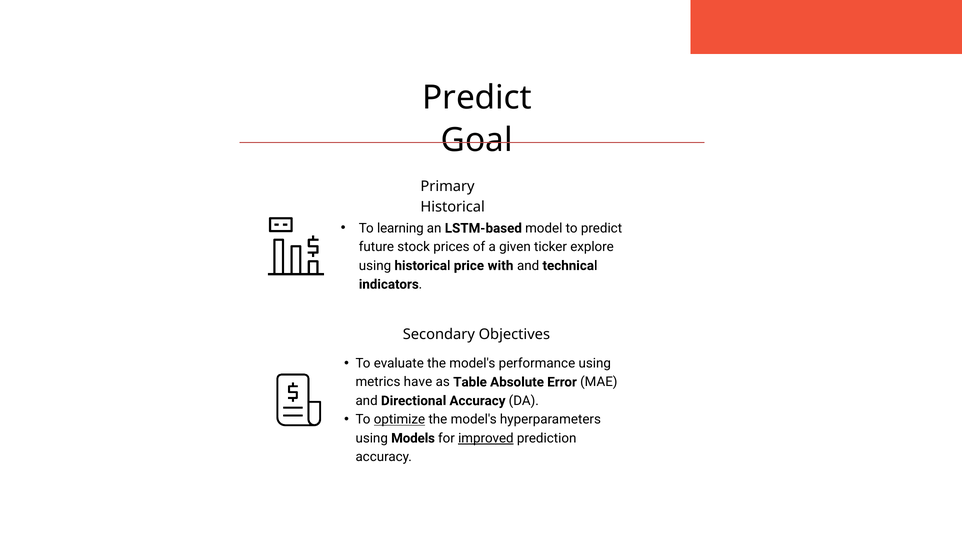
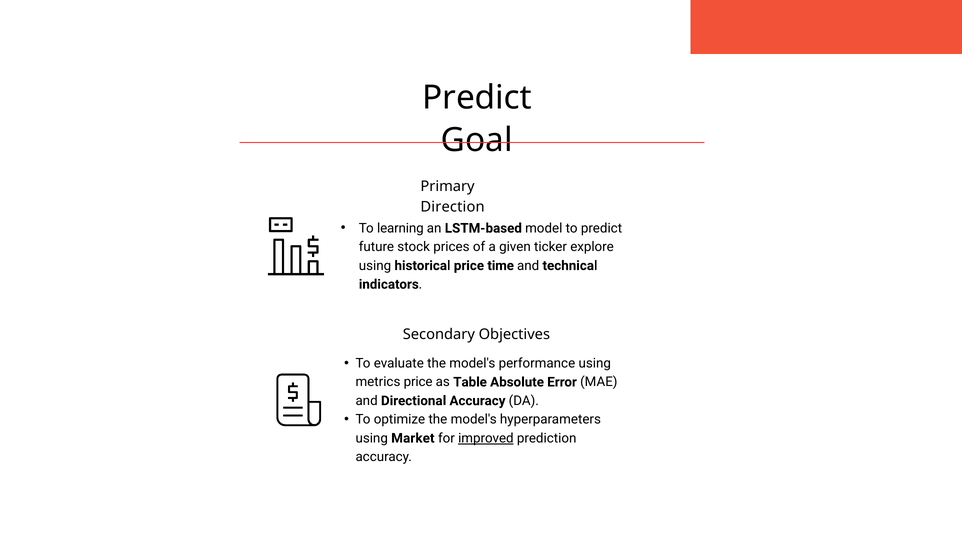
Historical at (453, 207): Historical -> Direction
with: with -> time
metrics have: have -> price
optimize underline: present -> none
Models: Models -> Market
